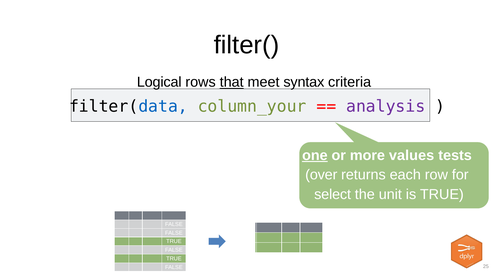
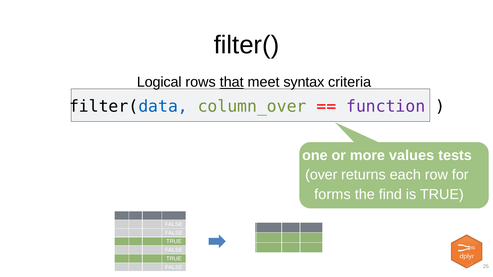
column_your: column_your -> column_over
analysis: analysis -> function
one underline: present -> none
select: select -> forms
unit: unit -> find
